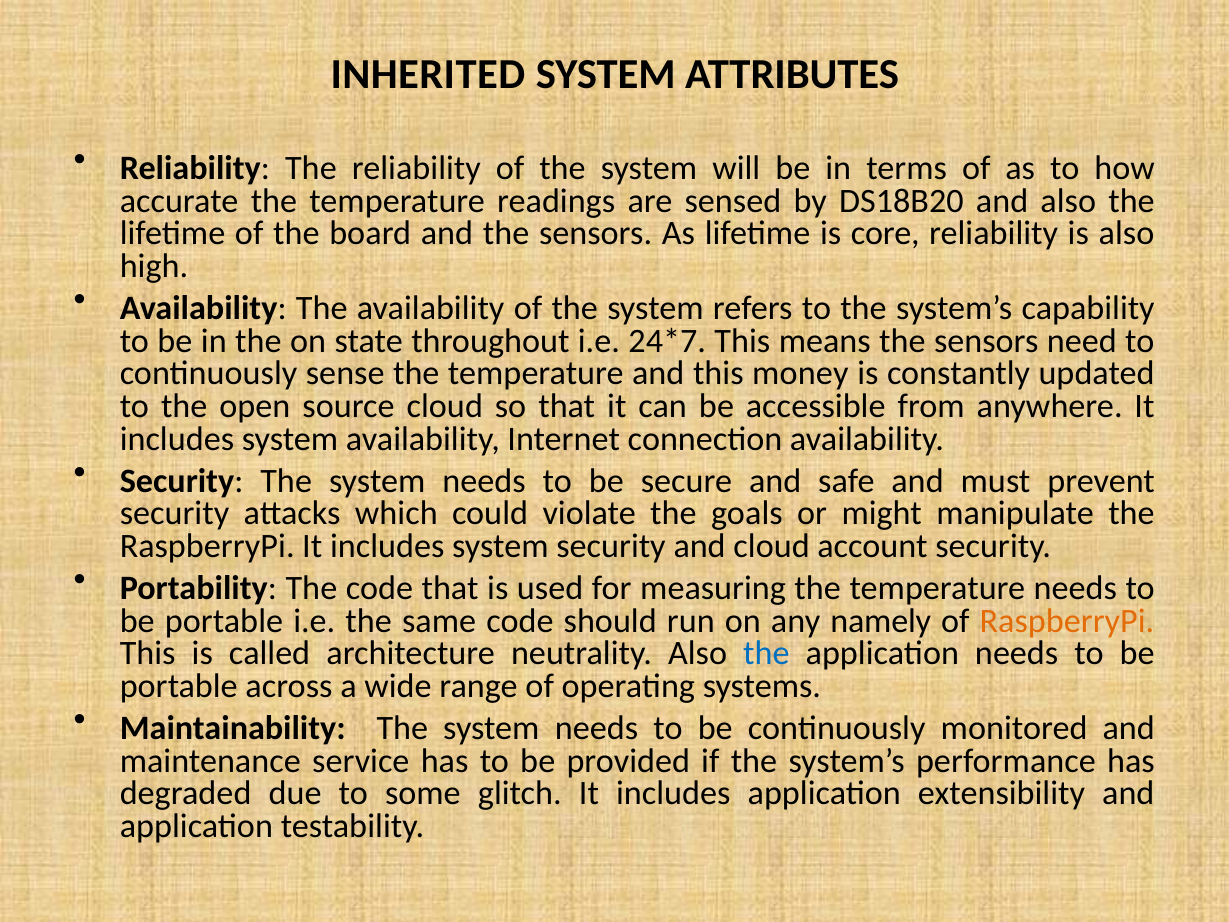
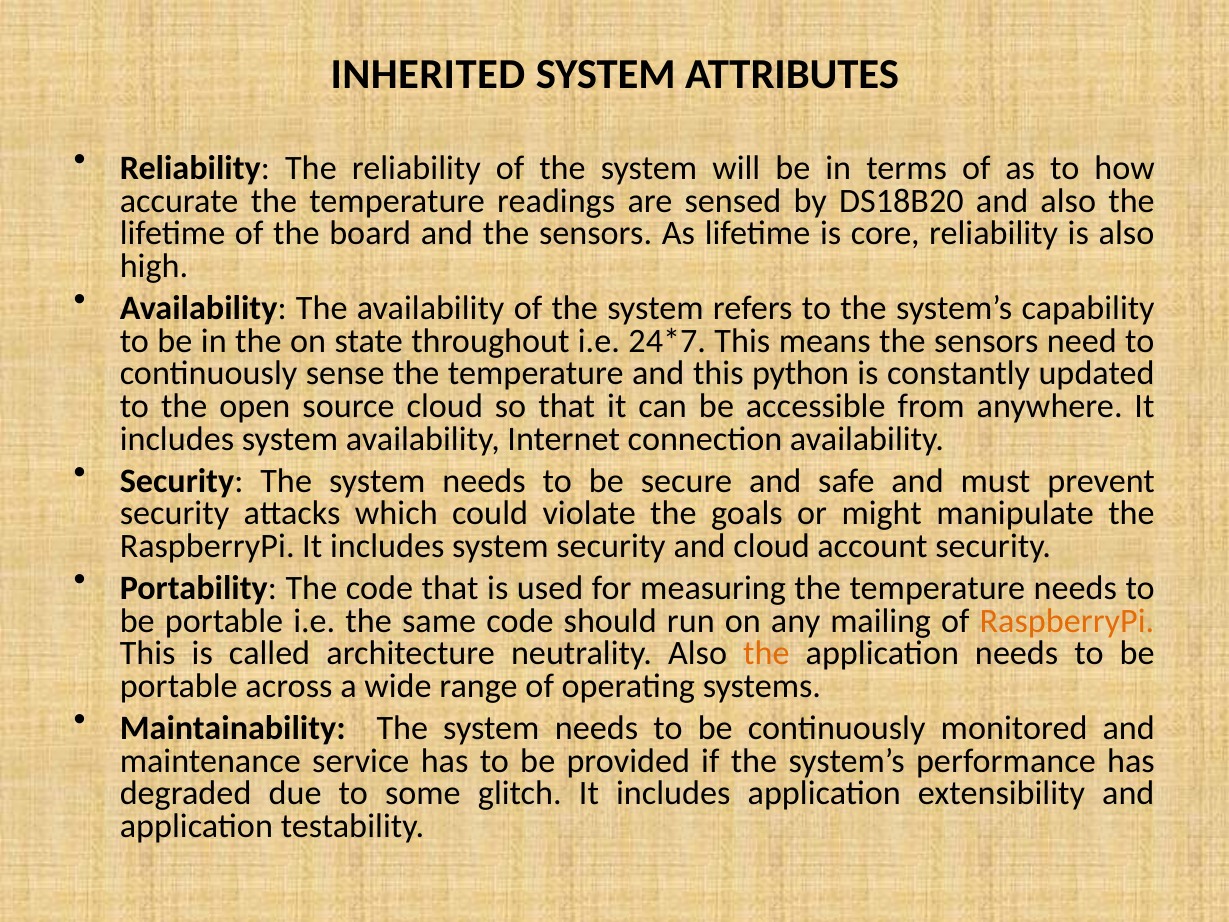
money: money -> python
namely: namely -> mailing
the at (766, 653) colour: blue -> orange
